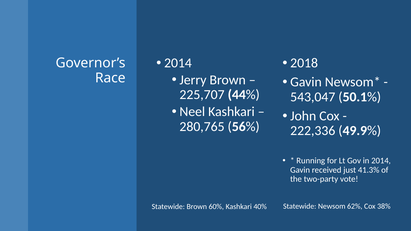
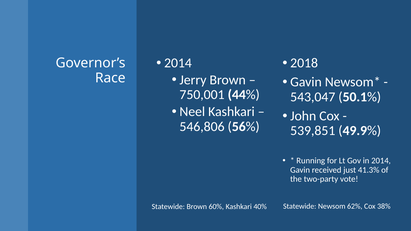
225,707: 225,707 -> 750,001
280,765: 280,765 -> 546,806
222,336: 222,336 -> 539,851
